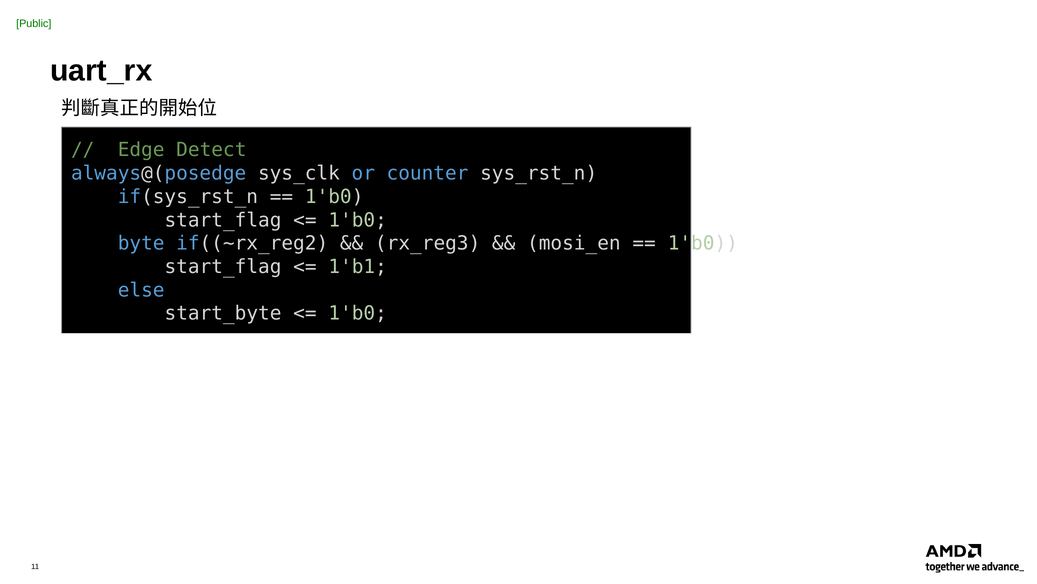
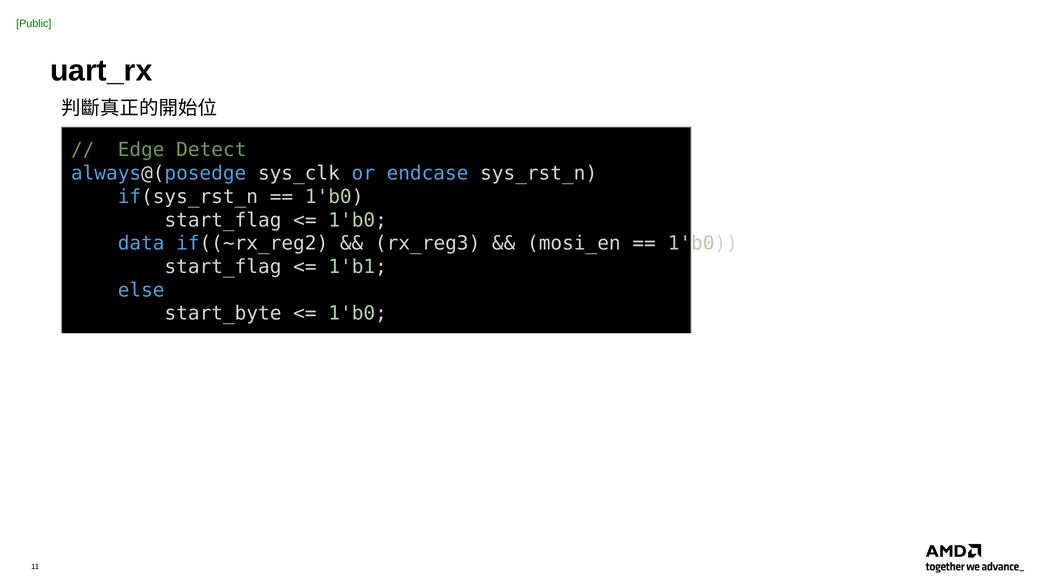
counter: counter -> endcase
byte: byte -> data
